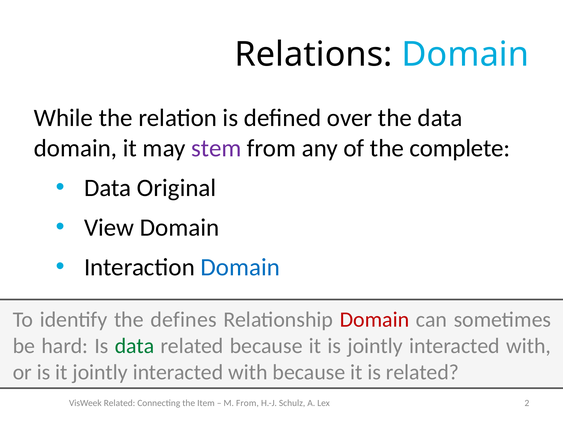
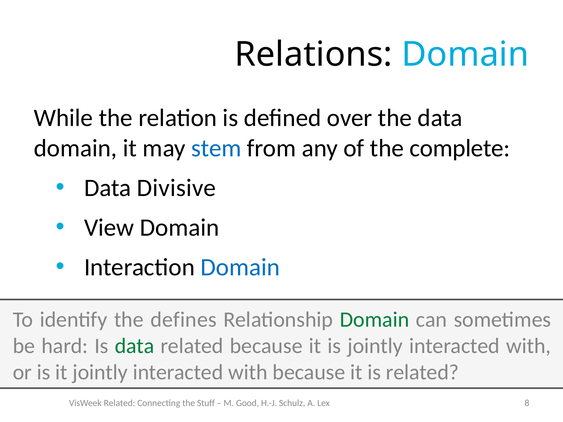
stem colour: purple -> blue
Original: Original -> Divisive
Domain at (375, 320) colour: red -> green
Item: Item -> Stuff
M From: From -> Good
2: 2 -> 8
